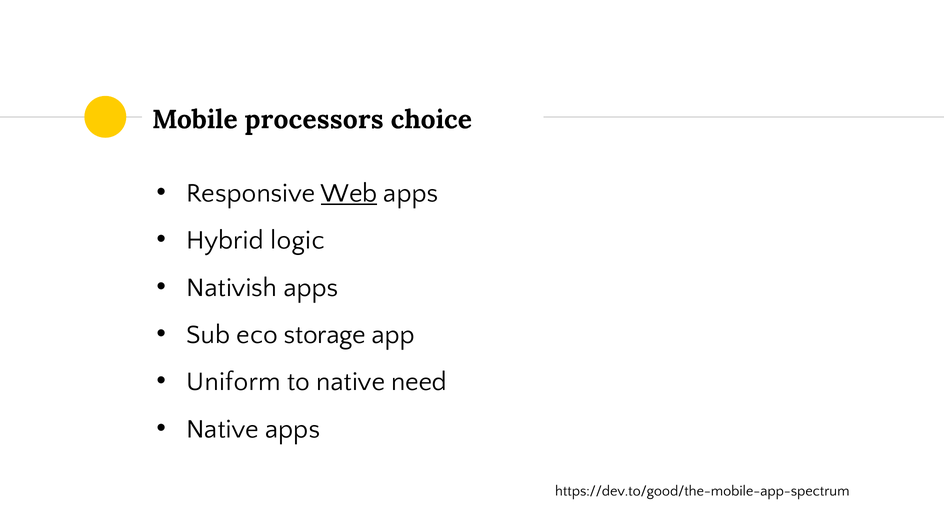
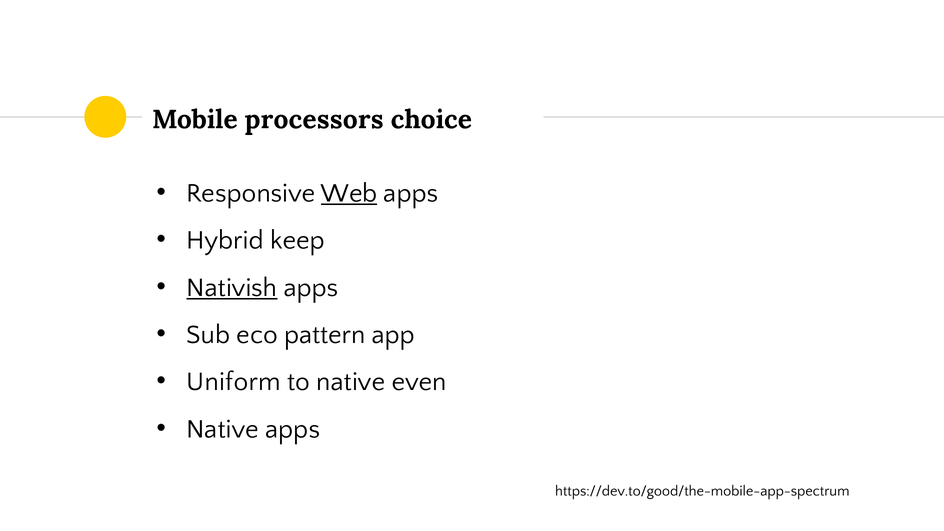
logic: logic -> keep
Nativish underline: none -> present
storage: storage -> pattern
need: need -> even
